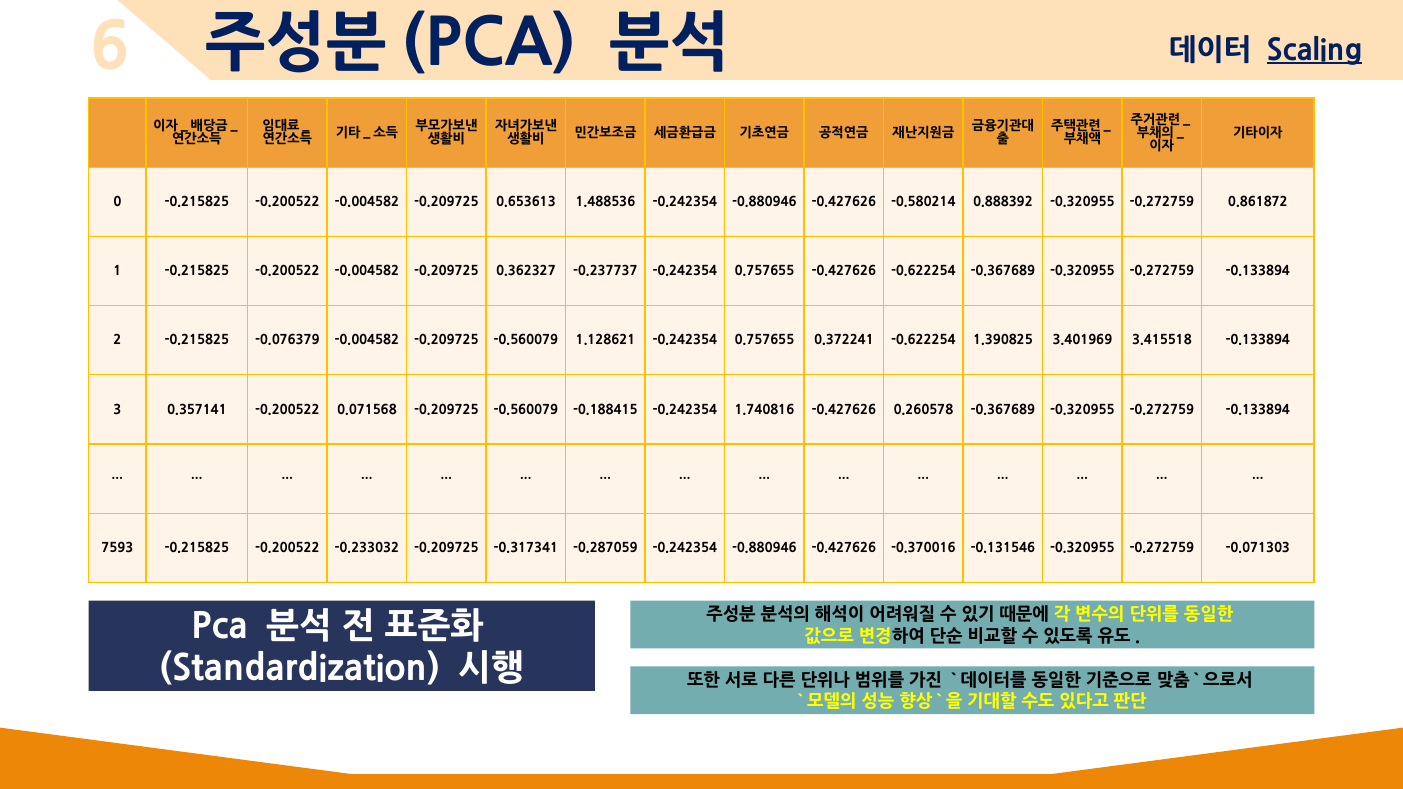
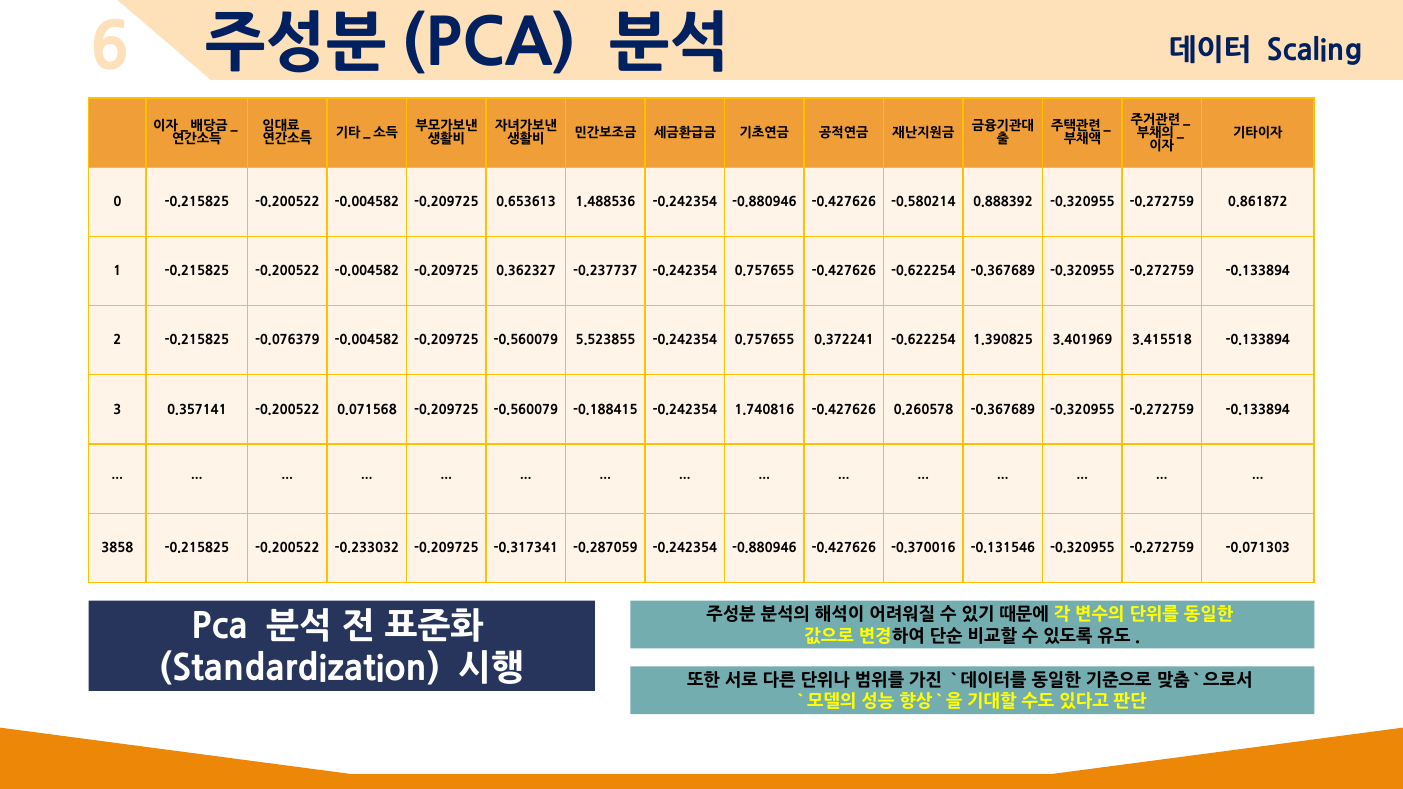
Scaling underline: present -> none
1.128621: 1.128621 -> 5.523855
7593: 7593 -> 3858
